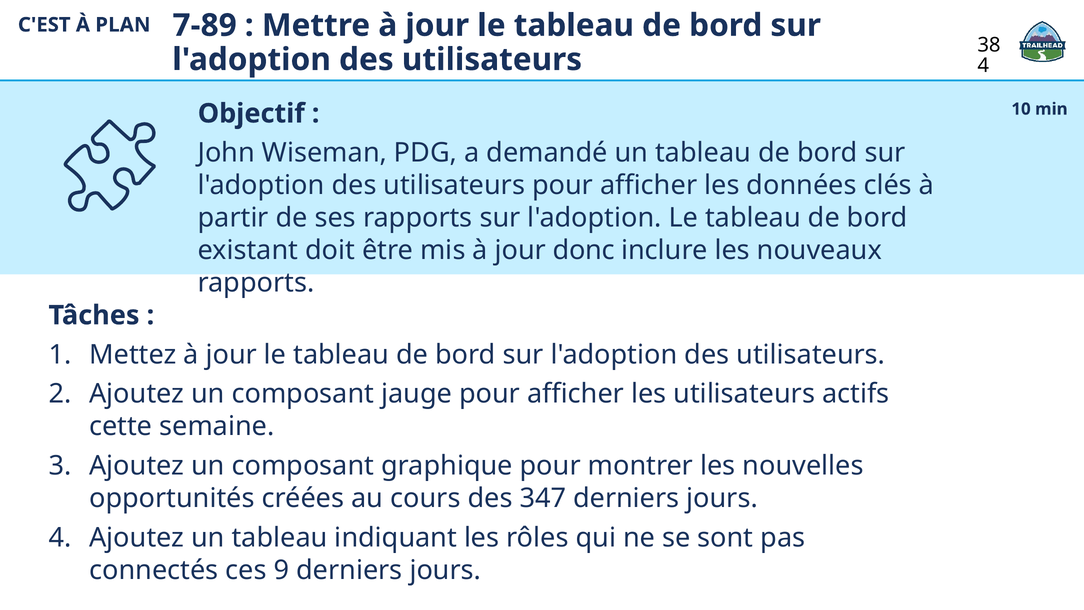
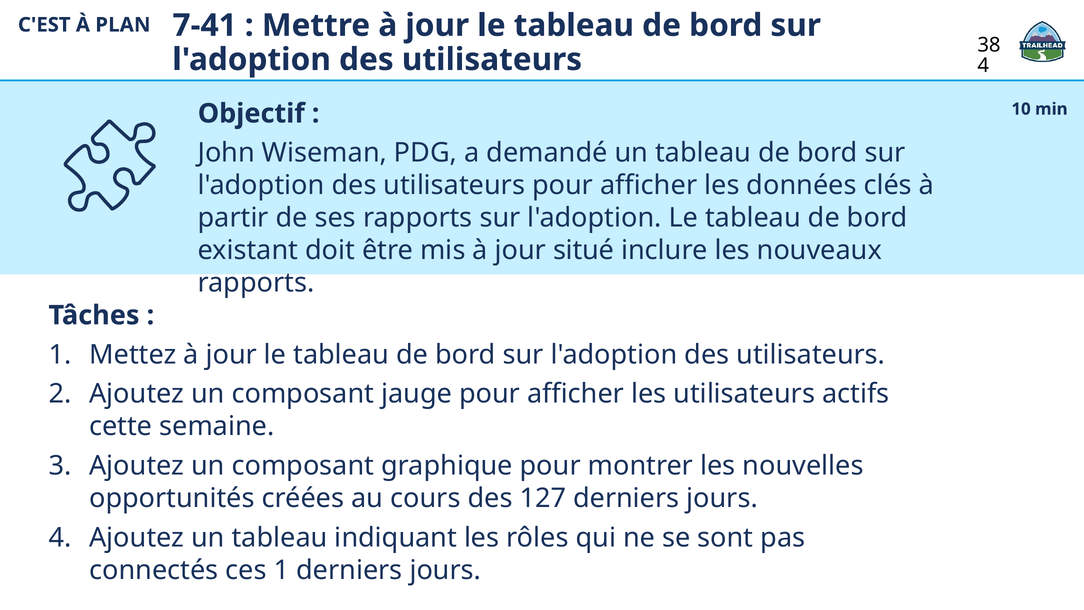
7-89: 7-89 -> 7-41
donc: donc -> situé
347: 347 -> 127
ces 9: 9 -> 1
